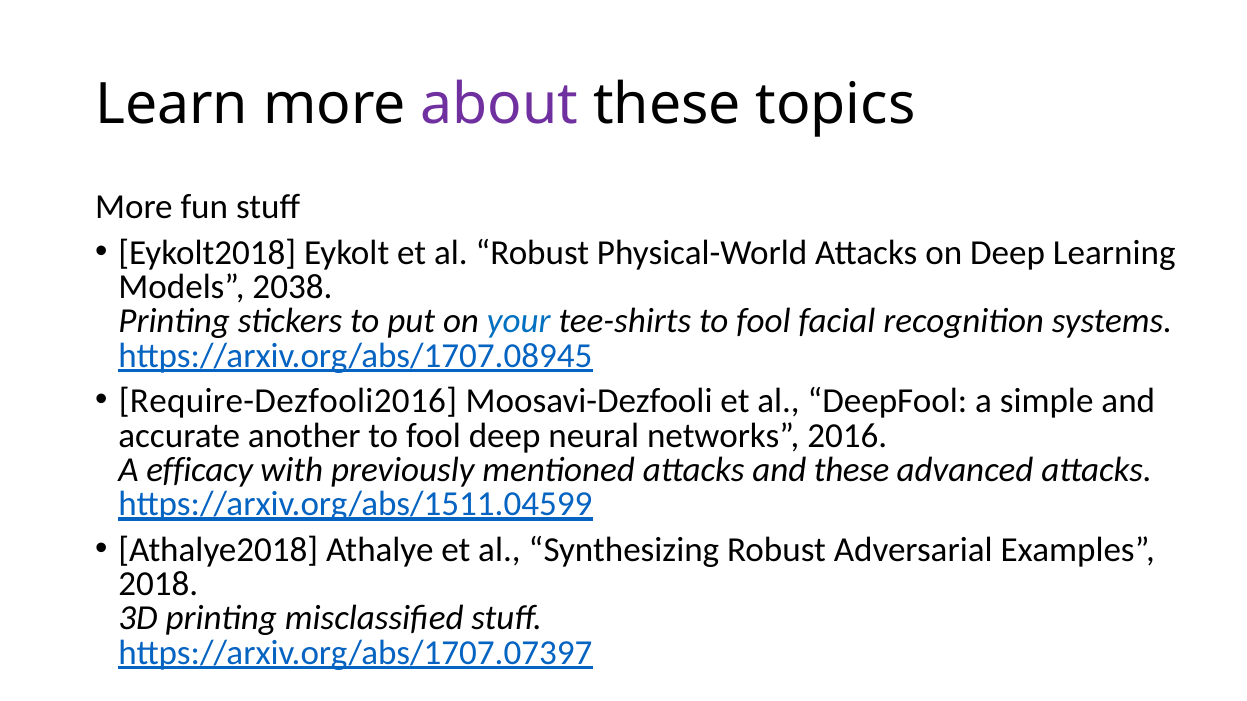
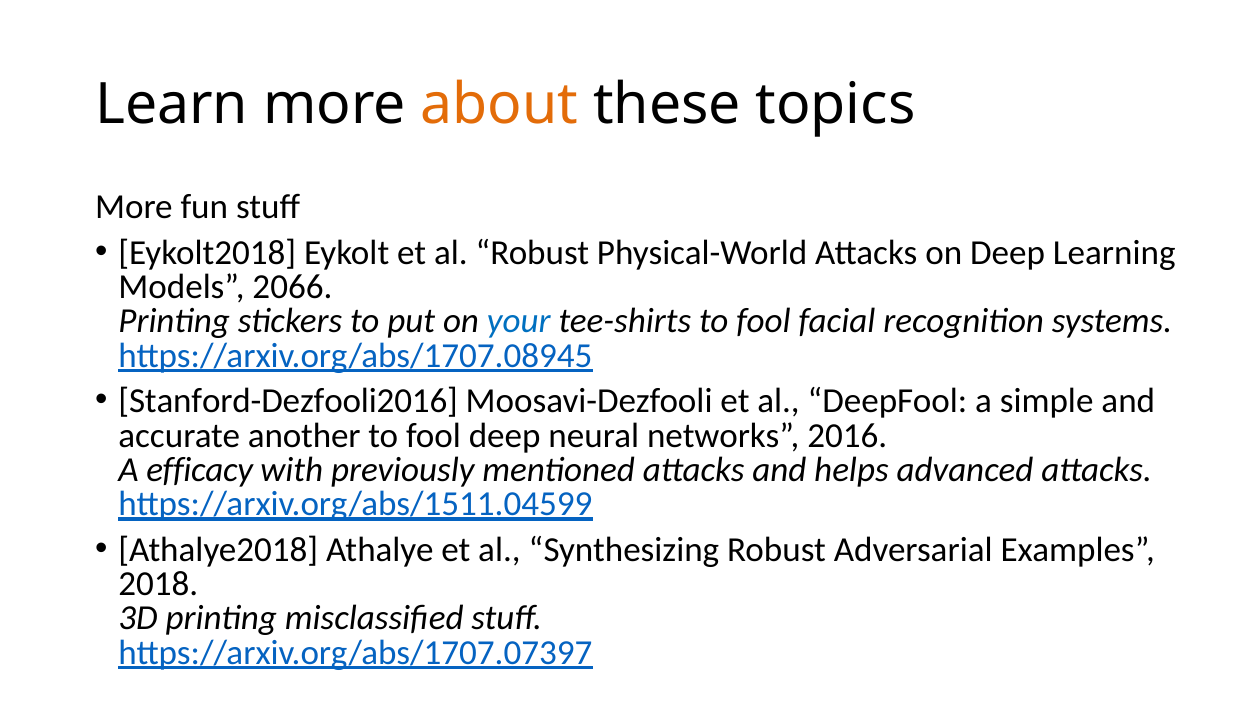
about colour: purple -> orange
2038: 2038 -> 2066
Require-Dezfooli2016: Require-Dezfooli2016 -> Stanford-Dezfooli2016
and these: these -> helps
